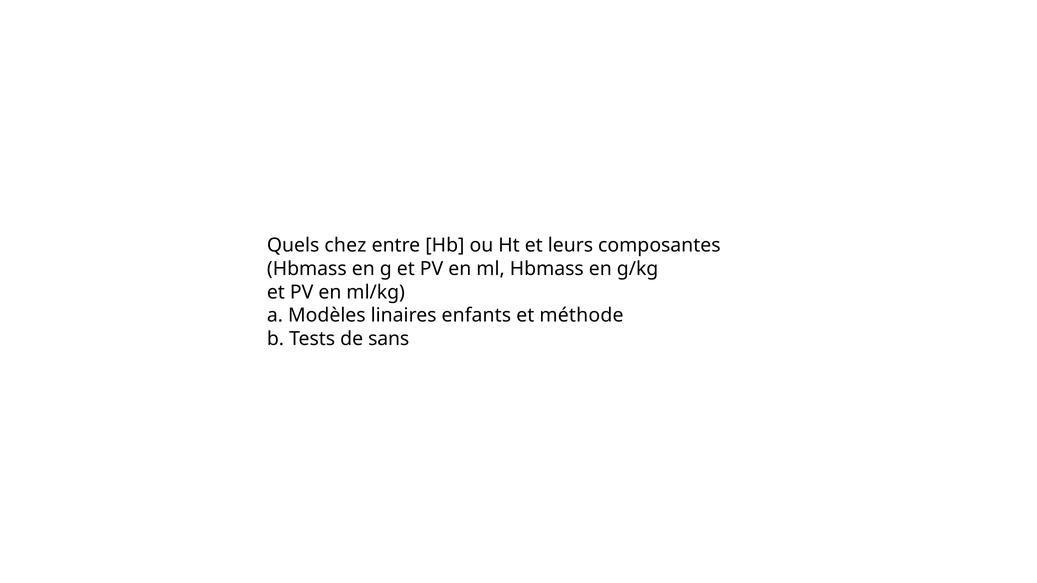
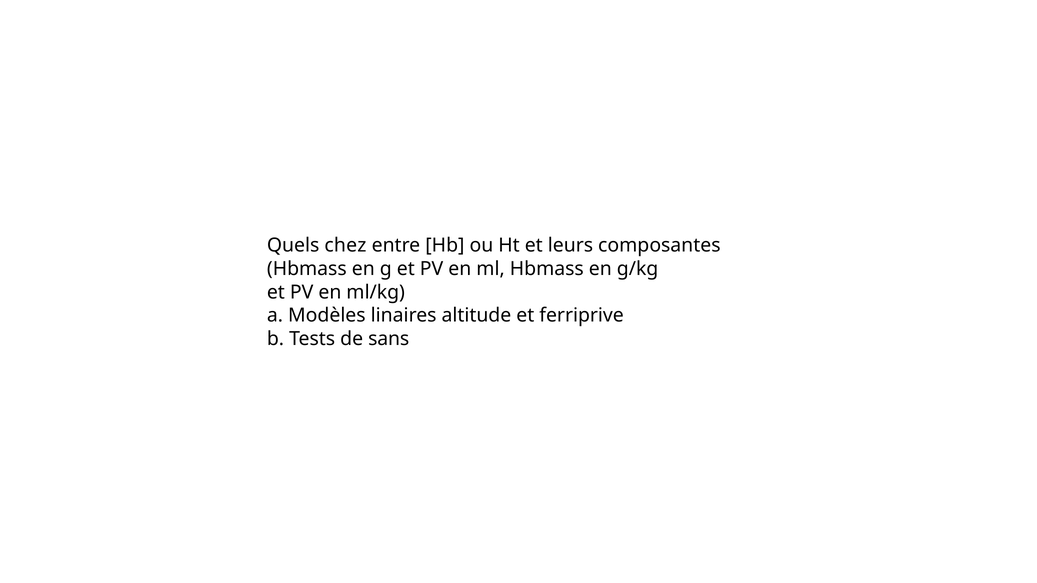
enfants: enfants -> altitude
méthode: méthode -> ferriprive
